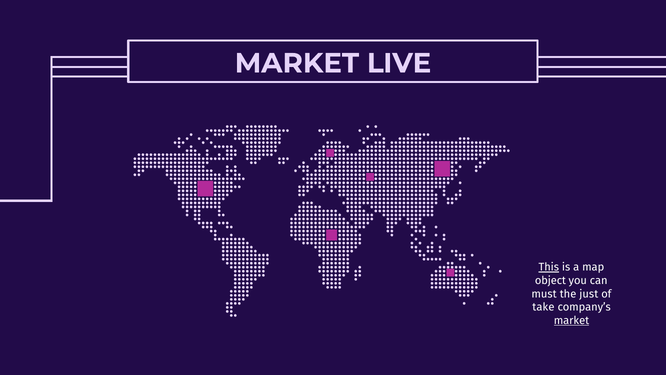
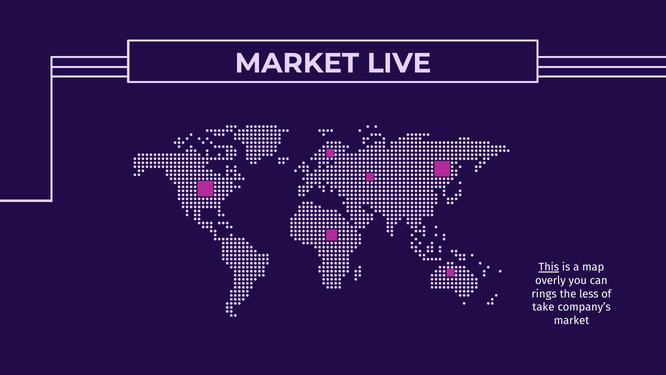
object: object -> overly
must: must -> rings
just: just -> less
market at (571, 320) underline: present -> none
